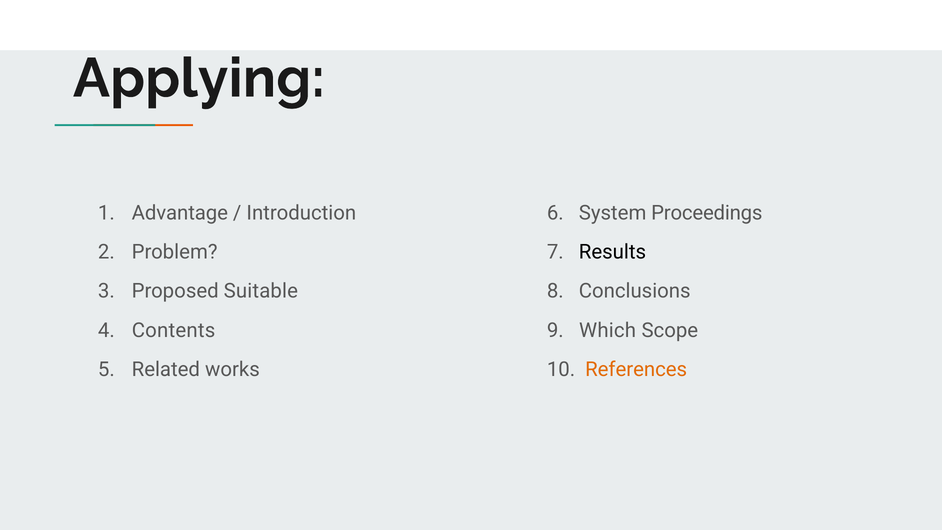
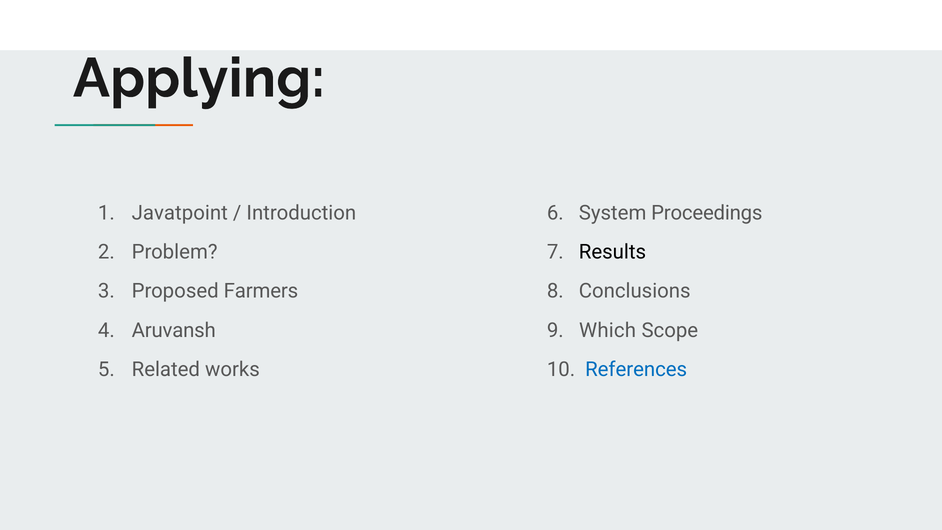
Advantage: Advantage -> Javatpoint
Suitable: Suitable -> Farmers
Contents: Contents -> Aruvansh
References colour: orange -> blue
